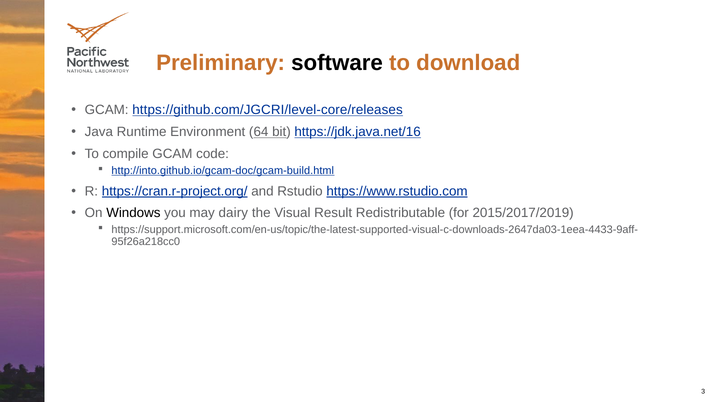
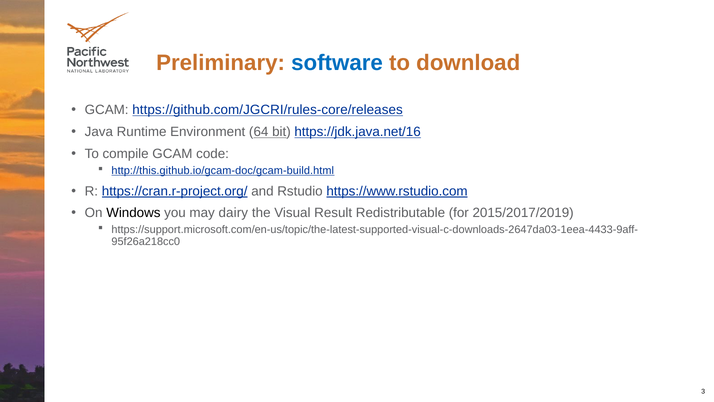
software colour: black -> blue
https://github.com/JGCRI/level-core/releases: https://github.com/JGCRI/level-core/releases -> https://github.com/JGCRI/rules-core/releases
http://into.github.io/gcam-doc/gcam-build.html: http://into.github.io/gcam-doc/gcam-build.html -> http://this.github.io/gcam-doc/gcam-build.html
